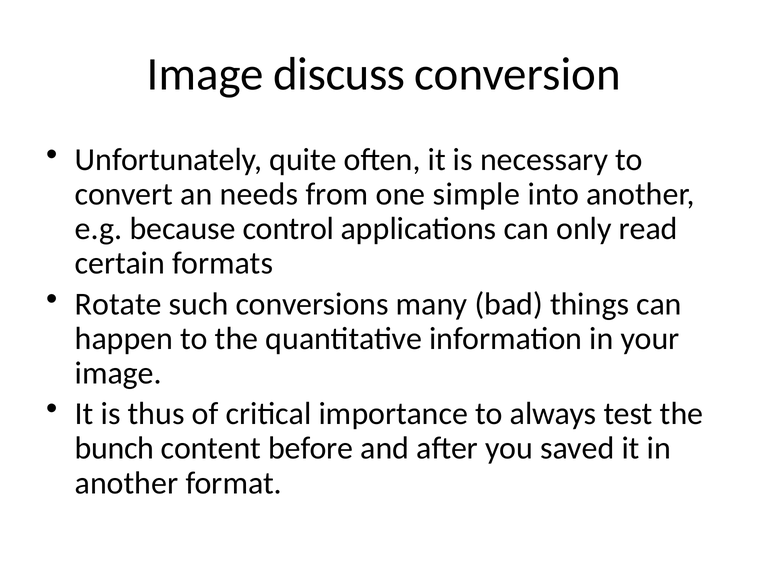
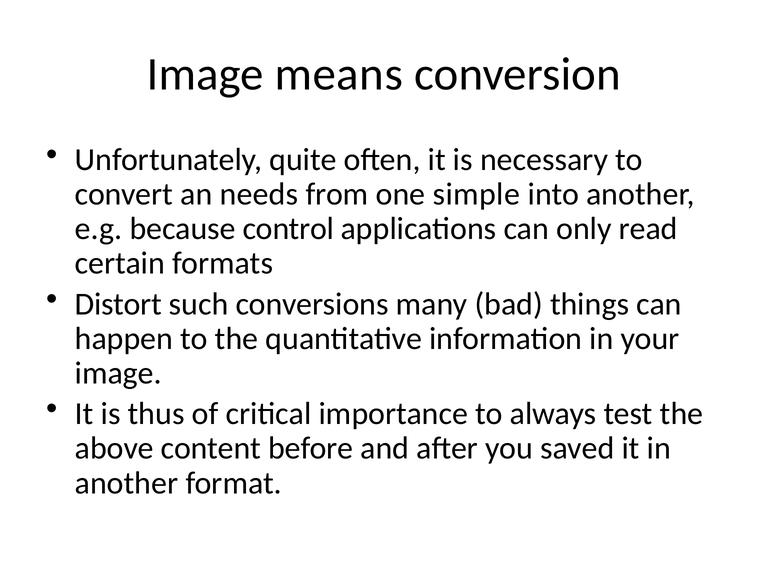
discuss: discuss -> means
Rotate: Rotate -> Distort
bunch: bunch -> above
